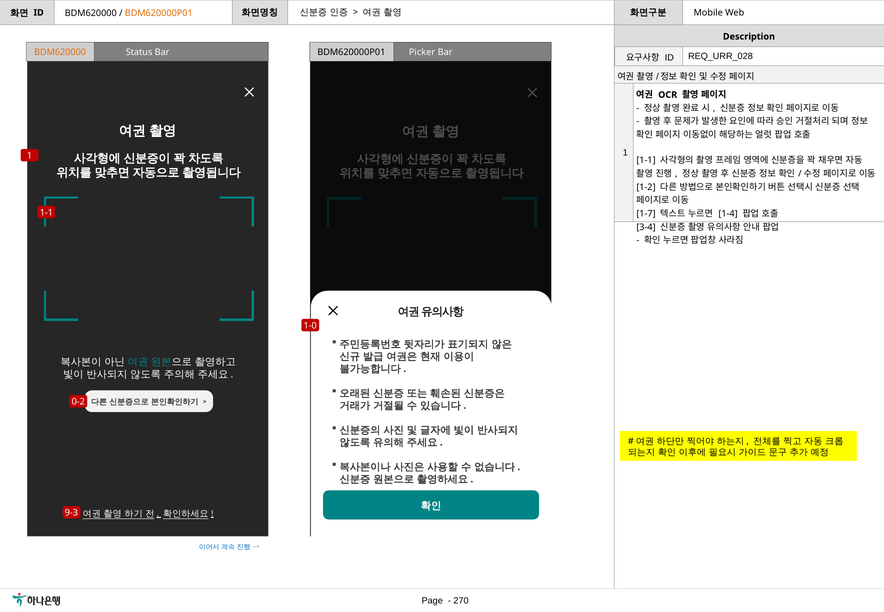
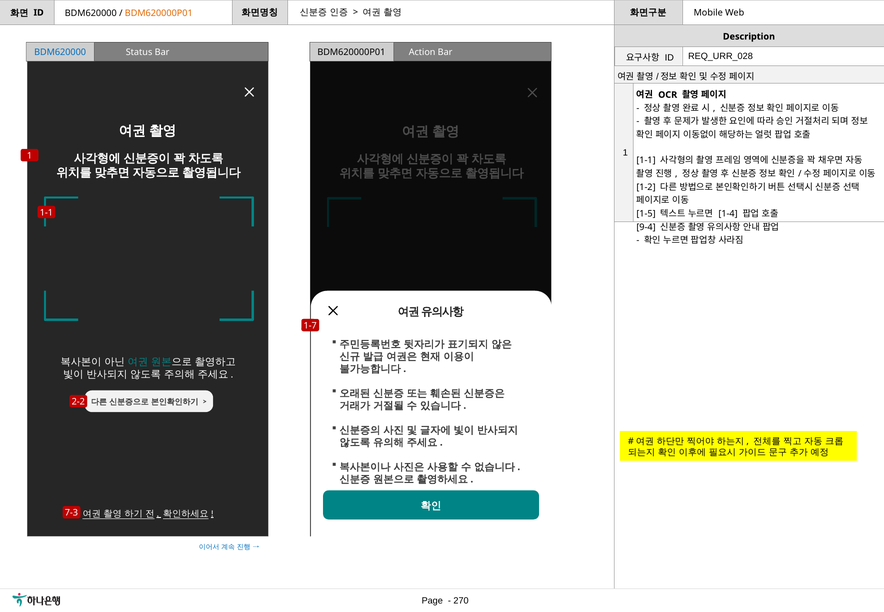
BDM620000 at (60, 52) colour: orange -> blue
Picker: Picker -> Action
1-7: 1-7 -> 1-5
3-4: 3-4 -> 9-4
1-0: 1-0 -> 1-7
0-2: 0-2 -> 2-2
9-3: 9-3 -> 7-3
